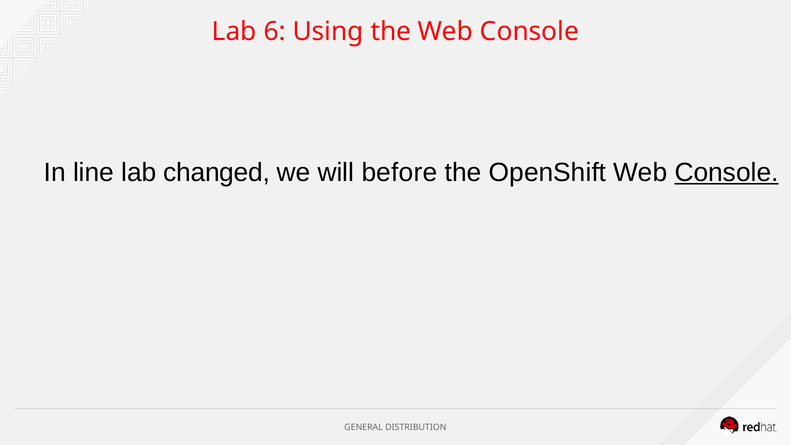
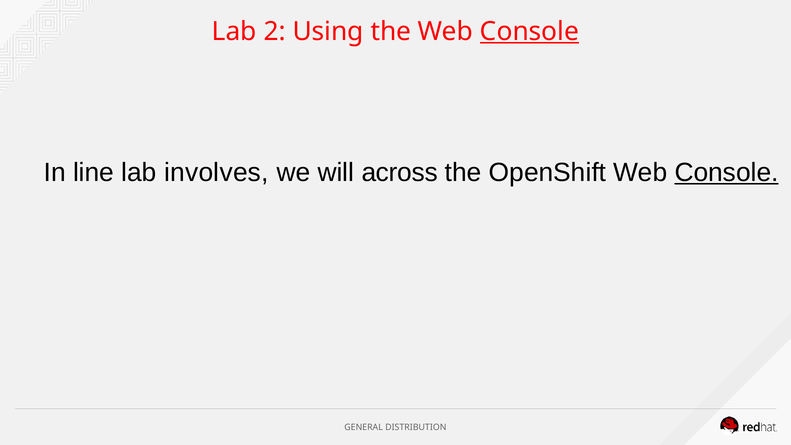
6: 6 -> 2
Console at (530, 31) underline: none -> present
changed: changed -> involves
before: before -> across
